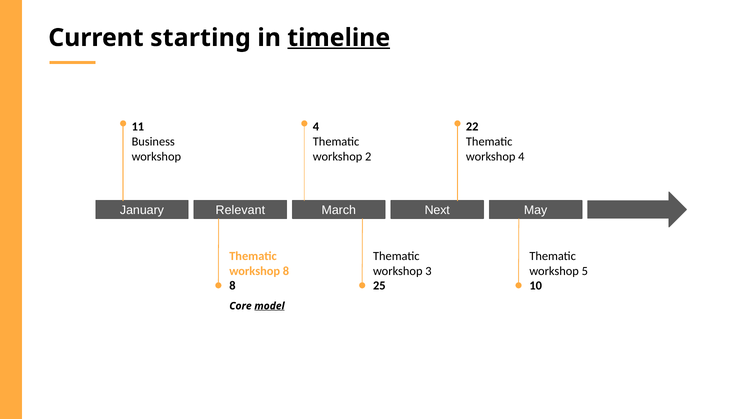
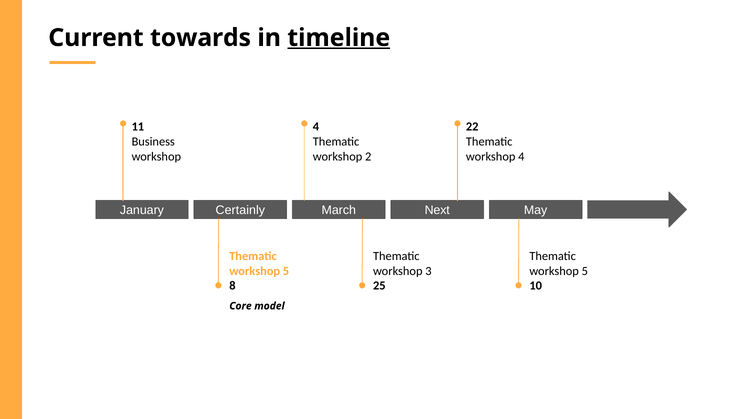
starting: starting -> towards
Relevant: Relevant -> Certainly
8 at (286, 271): 8 -> 5
model underline: present -> none
